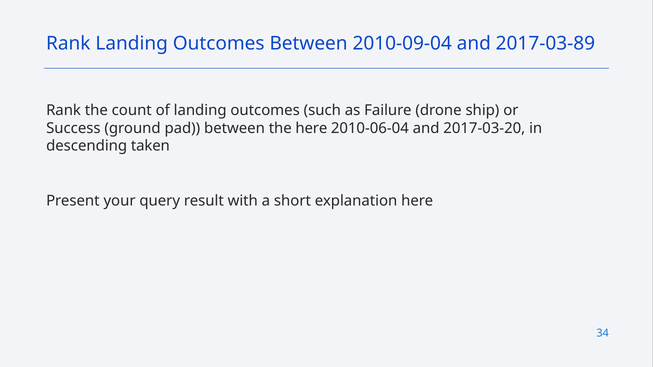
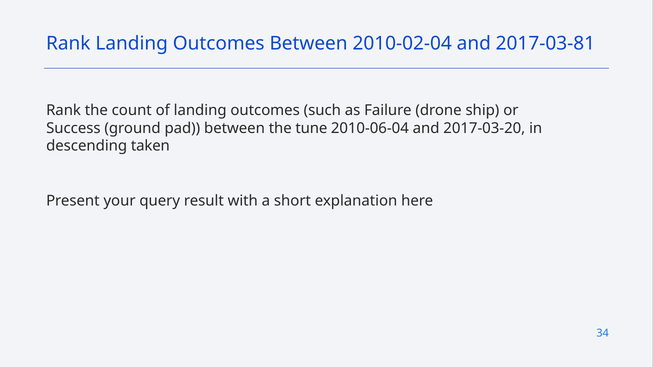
2010-09-04: 2010-09-04 -> 2010-02-04
2017-03-89: 2017-03-89 -> 2017-03-81
the here: here -> tune
